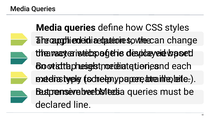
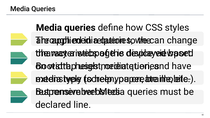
each: each -> have
